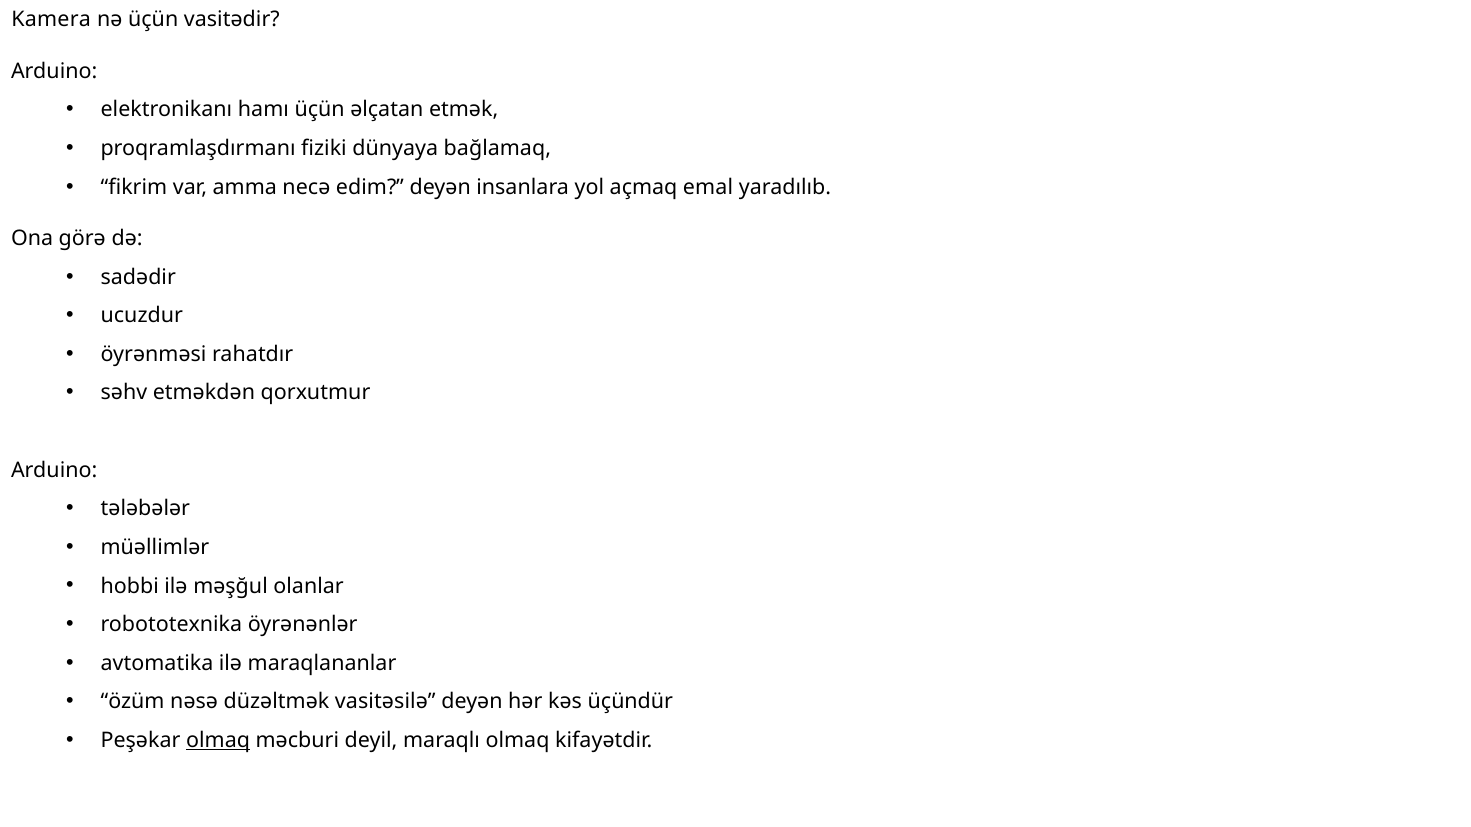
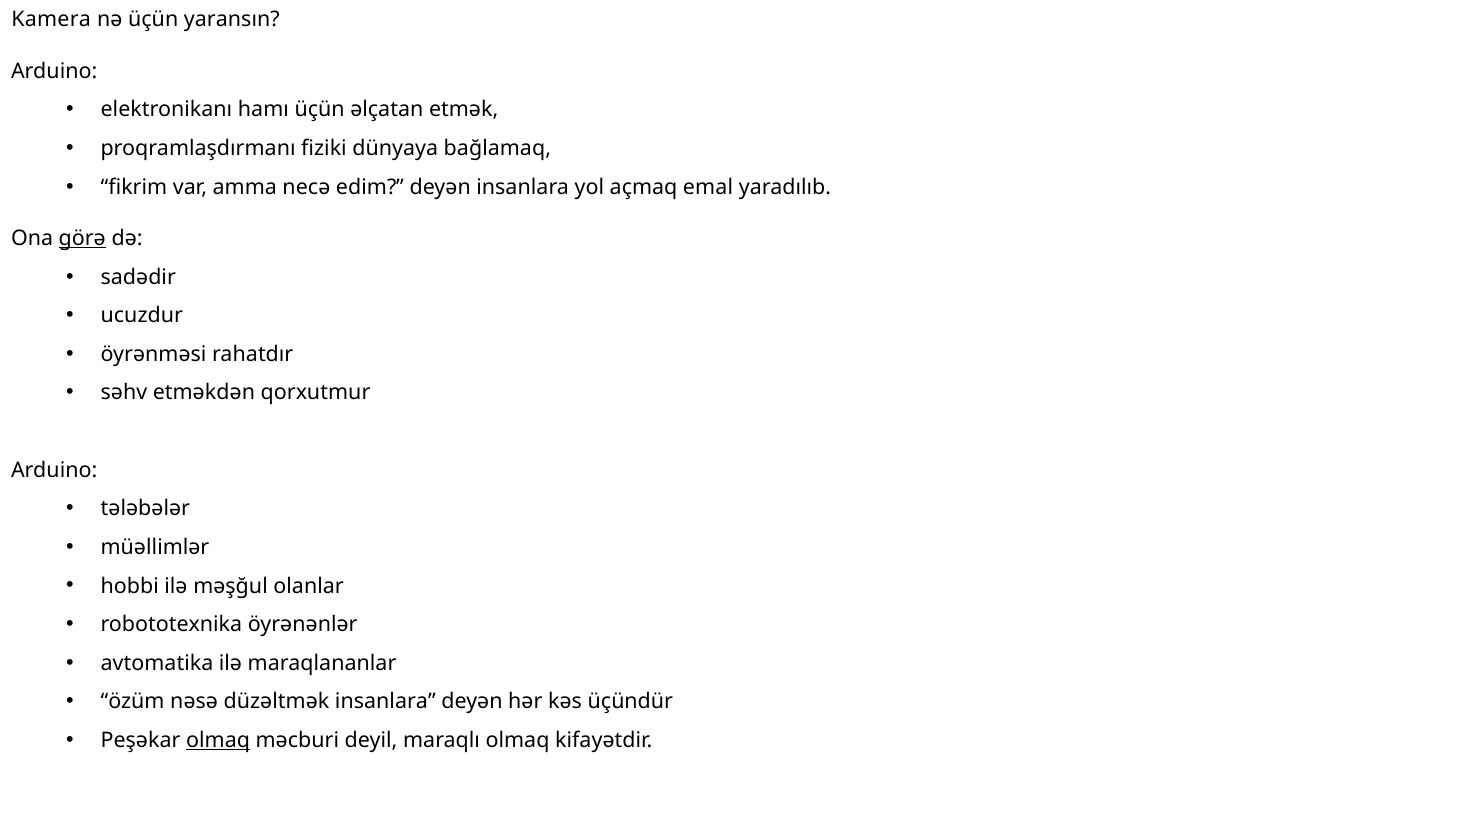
vasitədir: vasitədir -> yaransın
görə underline: none -> present
düzəltmək vasitəsilə: vasitəsilə -> insanlara
